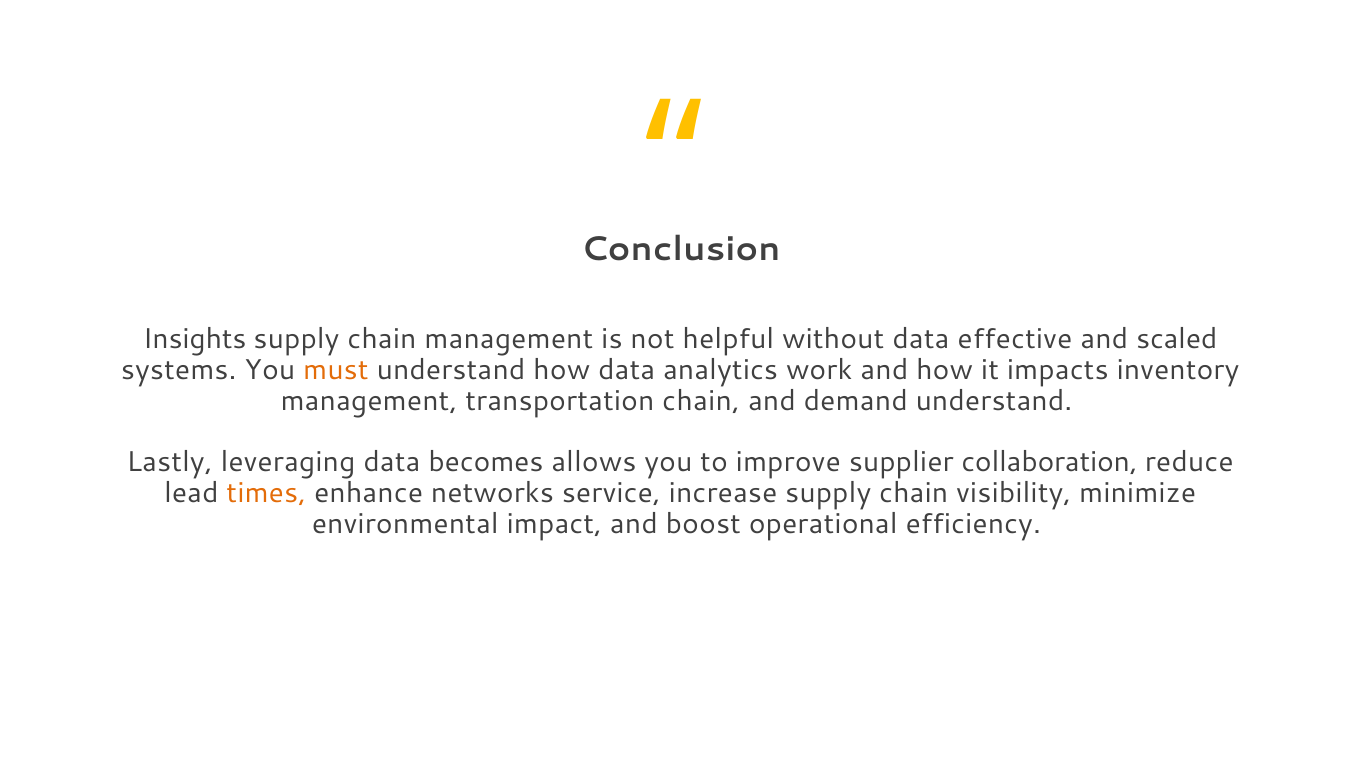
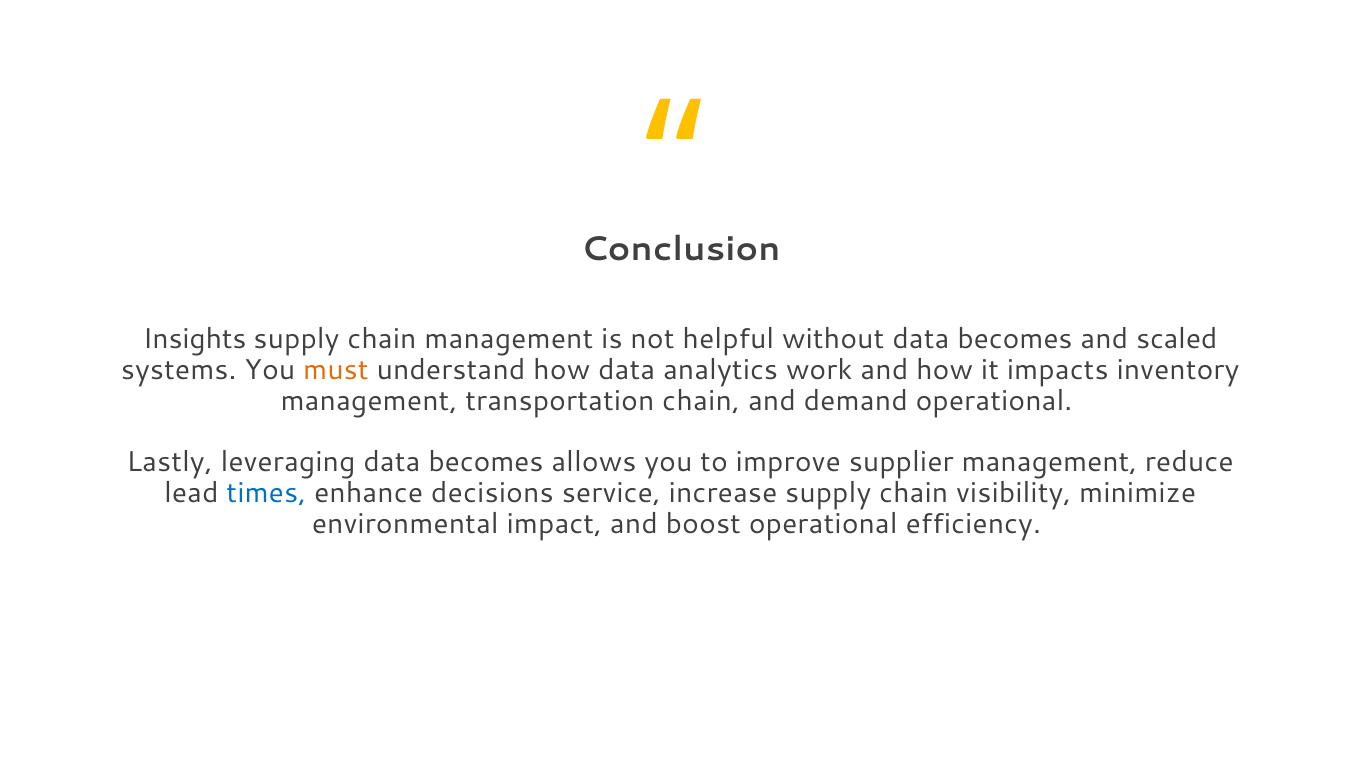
without data effective: effective -> becomes
demand understand: understand -> operational
supplier collaboration: collaboration -> management
times colour: orange -> blue
networks: networks -> decisions
